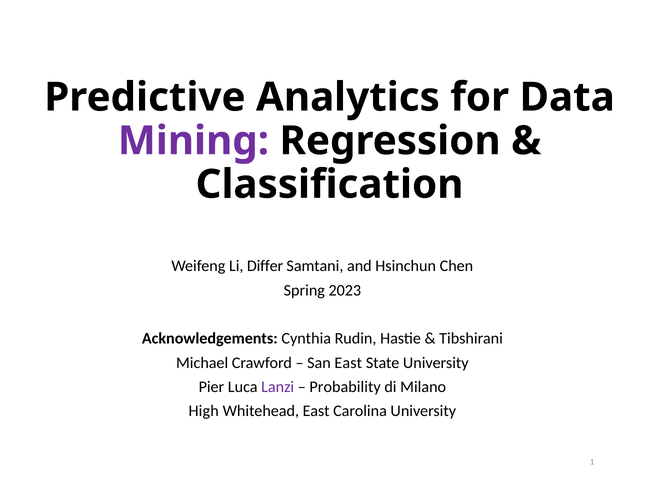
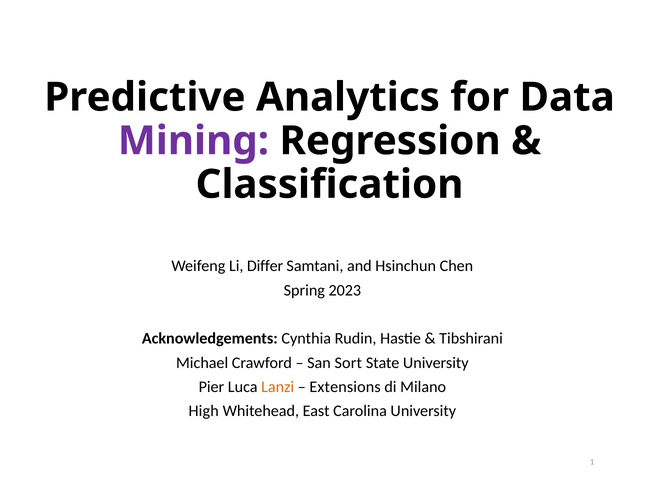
San East: East -> Sort
Lanzi colour: purple -> orange
Probability: Probability -> Extensions
